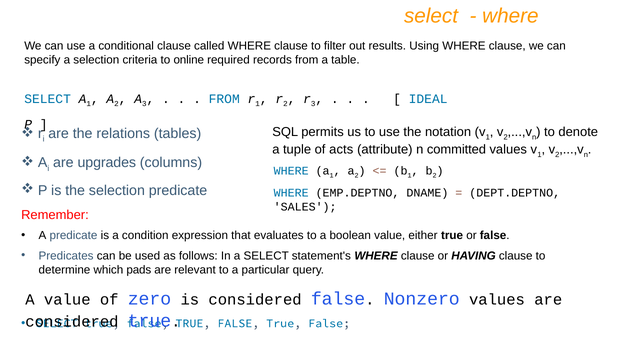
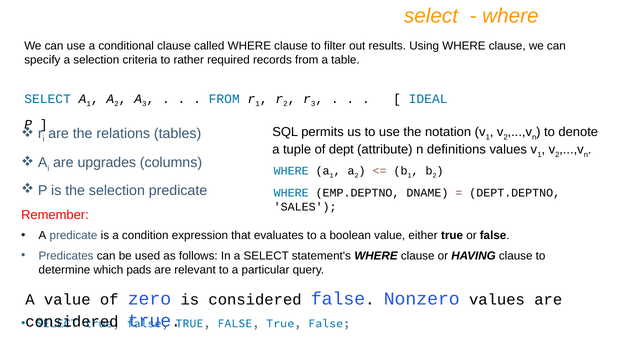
online: online -> rather
acts: acts -> dept
committed: committed -> definitions
